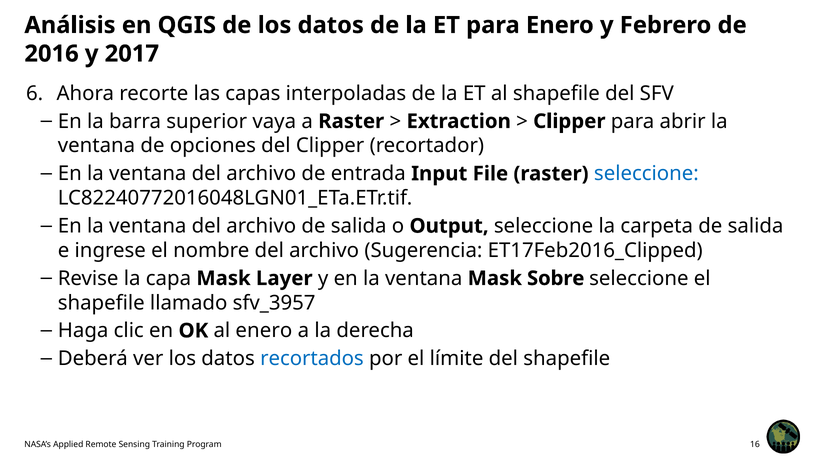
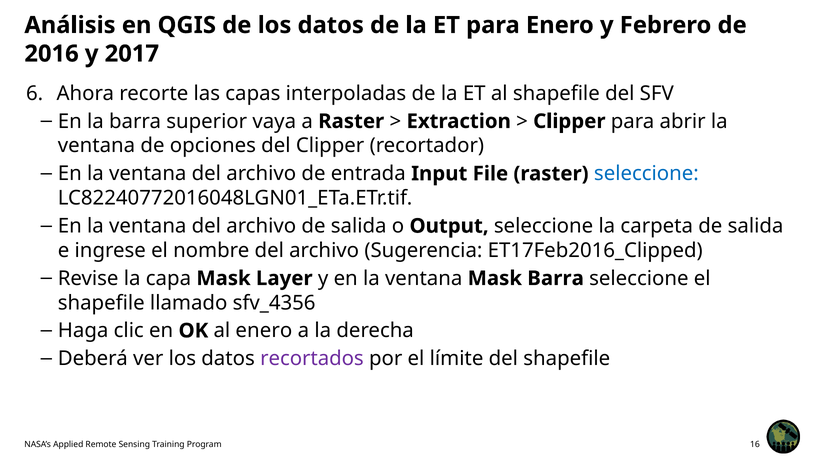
Mask Sobre: Sobre -> Barra
sfv_3957: sfv_3957 -> sfv_4356
recortados colour: blue -> purple
